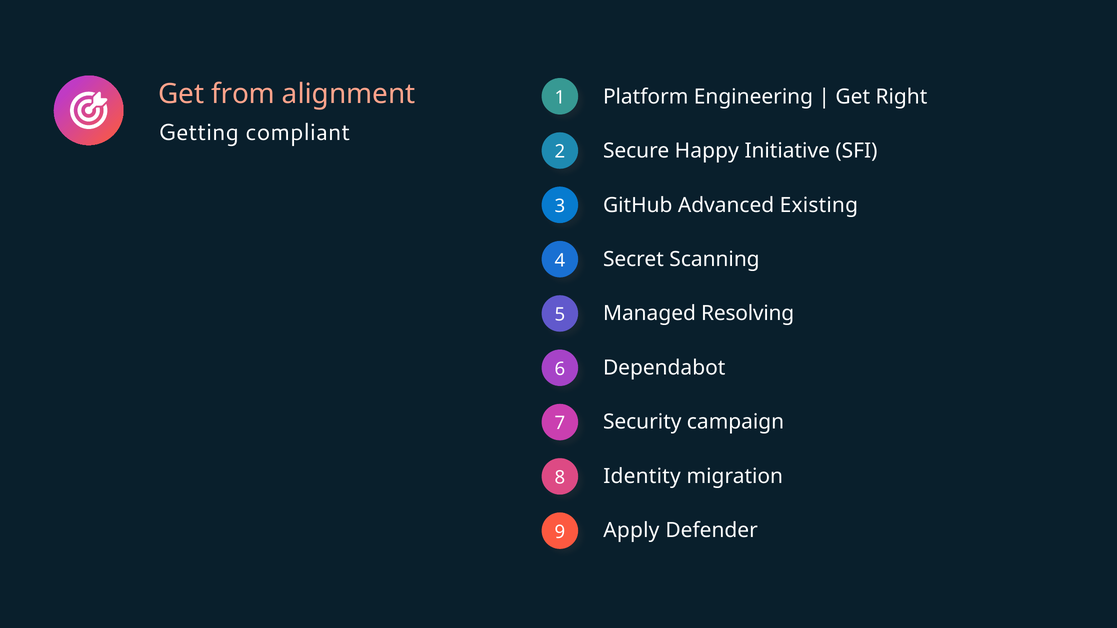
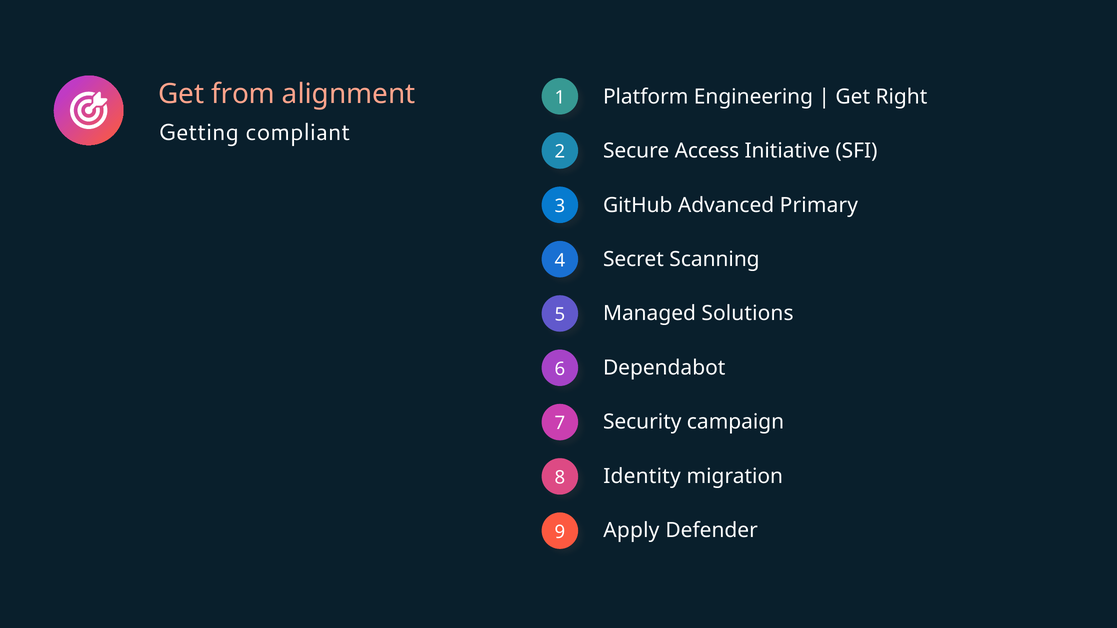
Happy: Happy -> Access
Existing: Existing -> Primary
Resolving: Resolving -> Solutions
